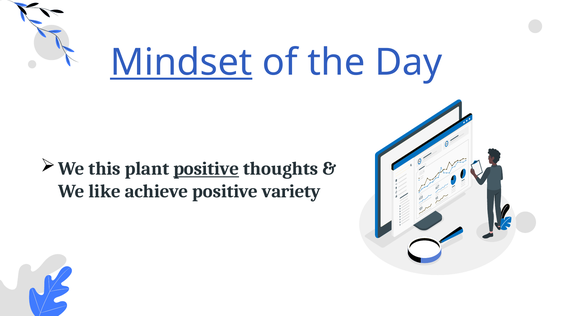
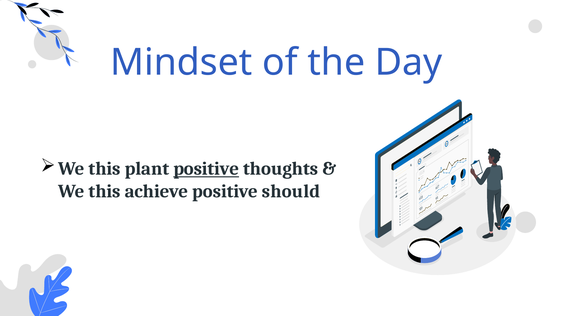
Mindset underline: present -> none
like at (105, 191): like -> this
variety: variety -> should
